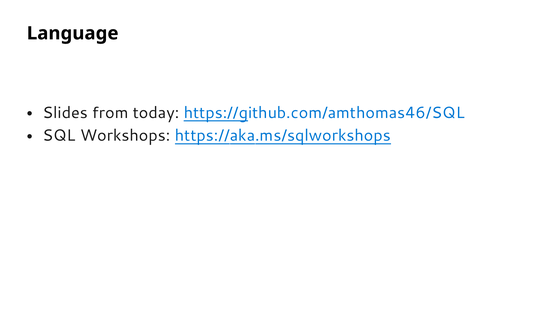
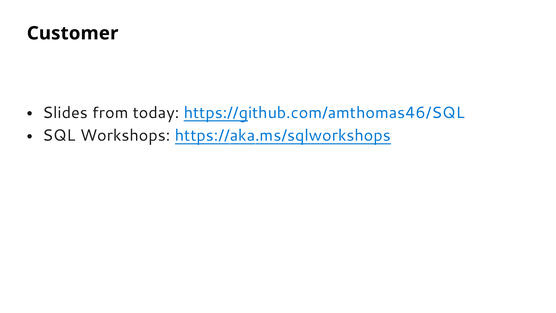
Language: Language -> Customer
